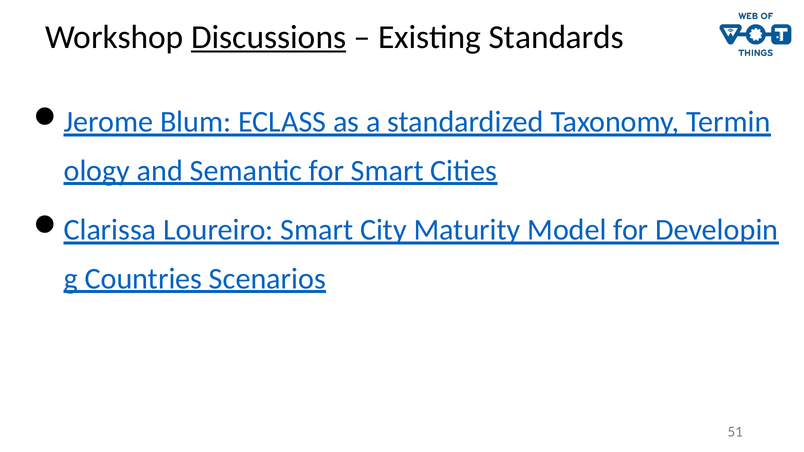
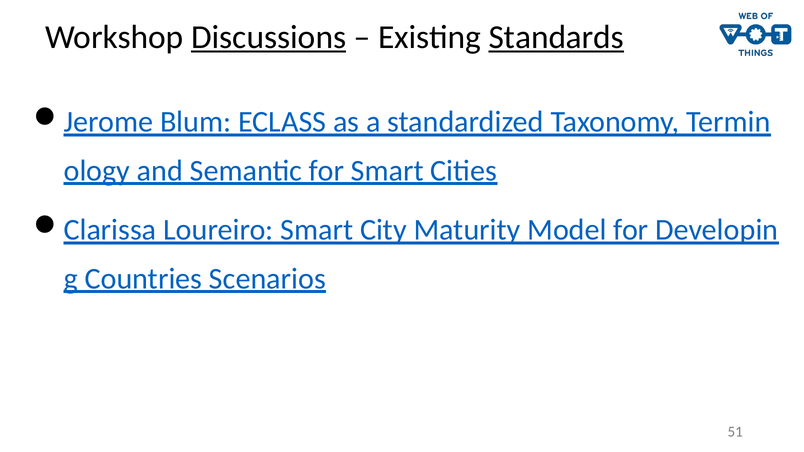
Standards underline: none -> present
